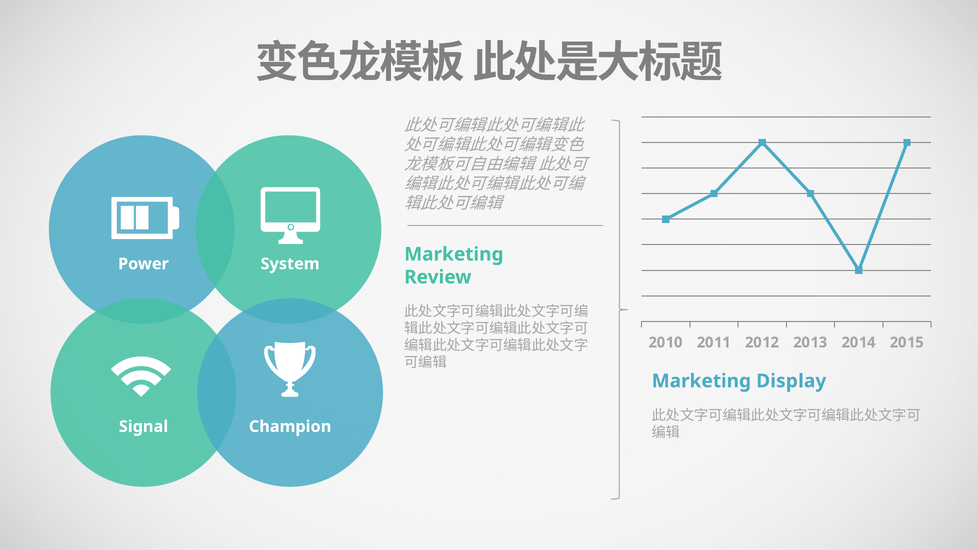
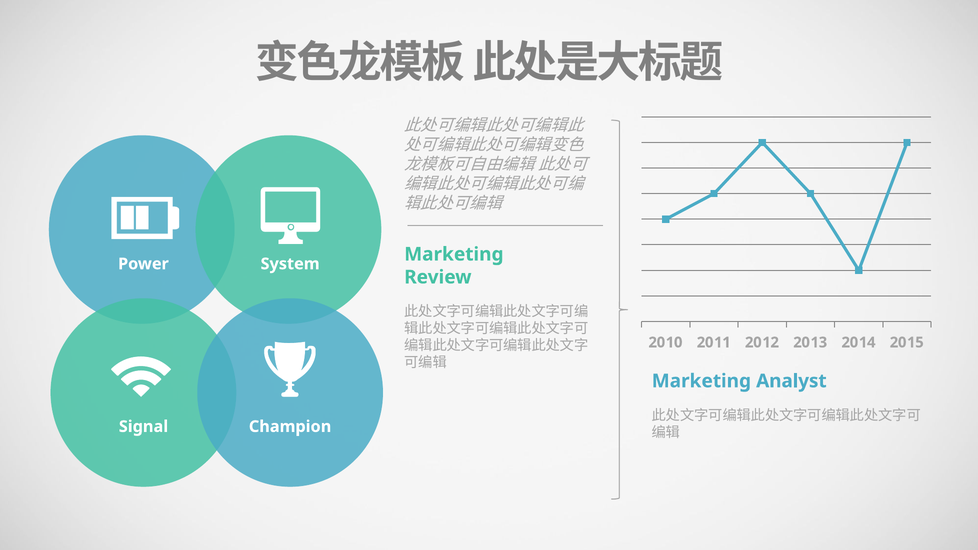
Display: Display -> Analyst
